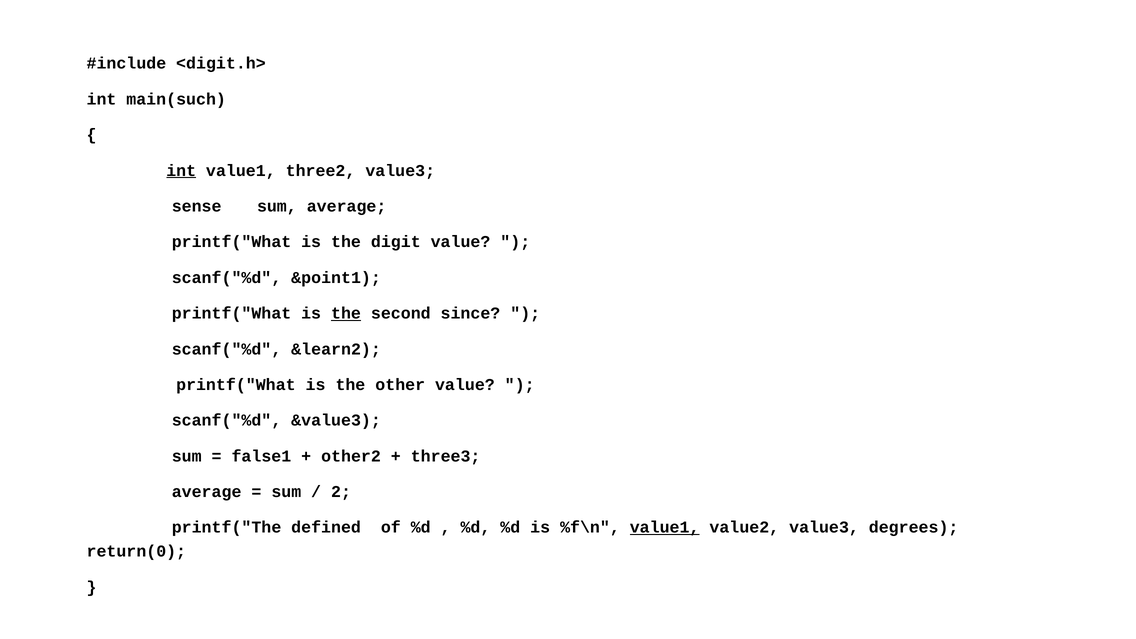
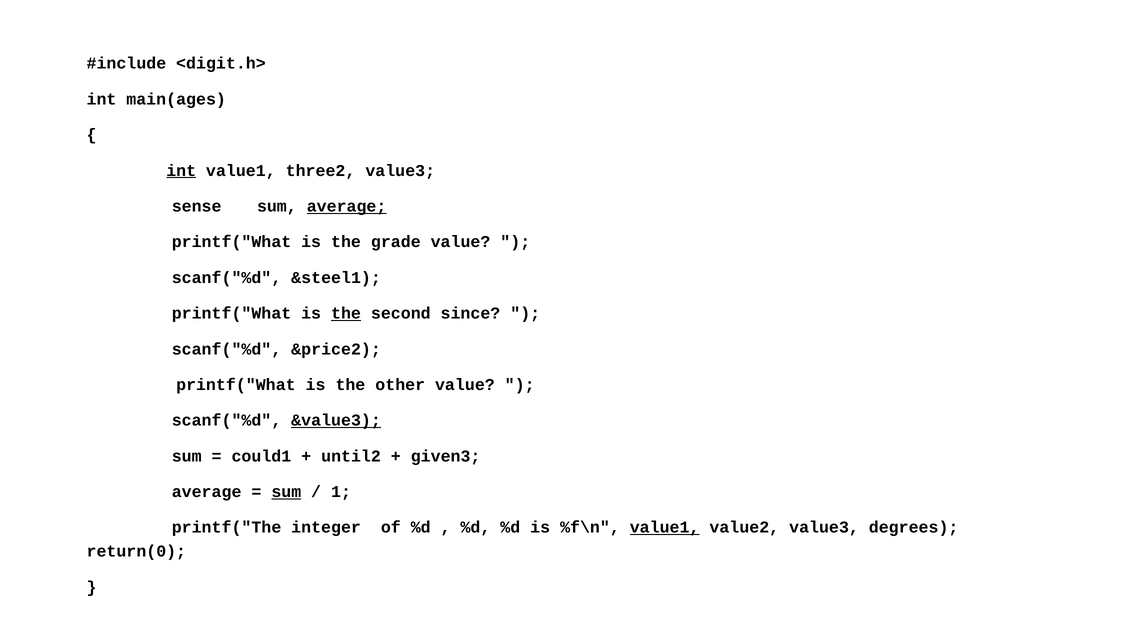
main(such: main(such -> main(ages
average at (347, 206) underline: none -> present
digit: digit -> grade
&point1: &point1 -> &steel1
&learn2: &learn2 -> &price2
&value3 underline: none -> present
false1: false1 -> could1
other2: other2 -> until2
three3: three3 -> given3
sum at (286, 492) underline: none -> present
2: 2 -> 1
defined: defined -> integer
